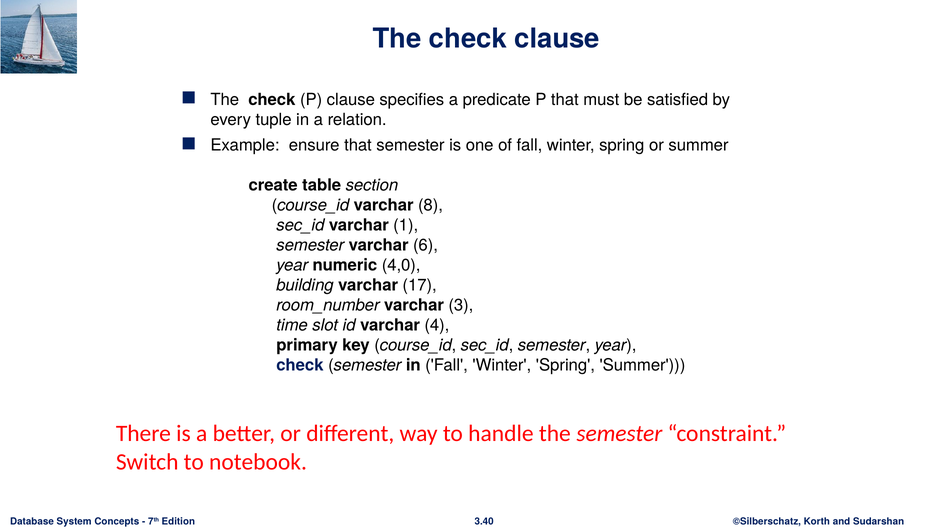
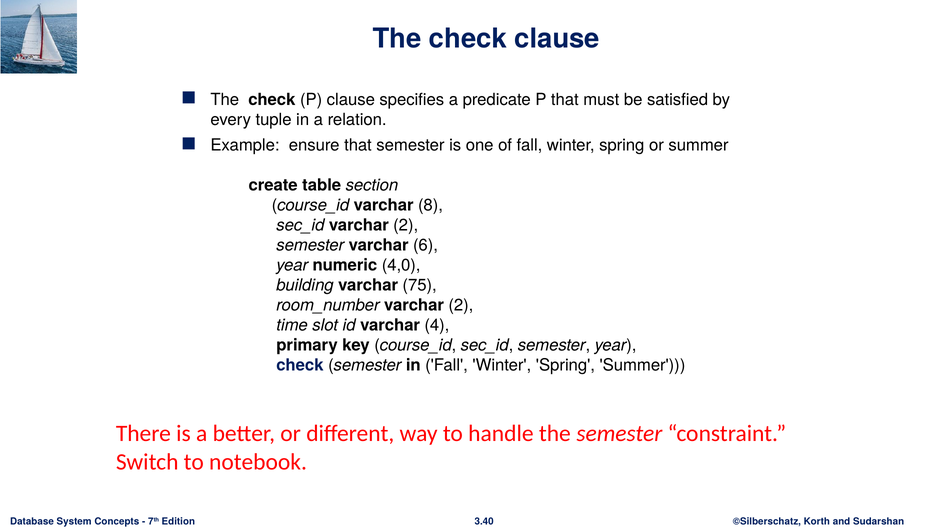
sec_id varchar 1: 1 -> 2
17: 17 -> 75
room_number varchar 3: 3 -> 2
